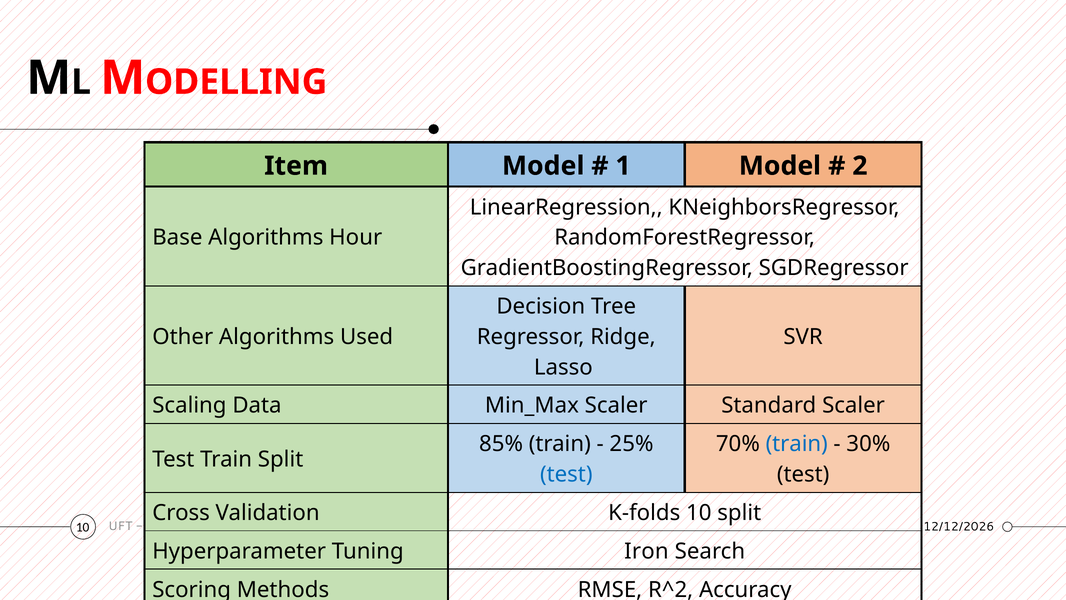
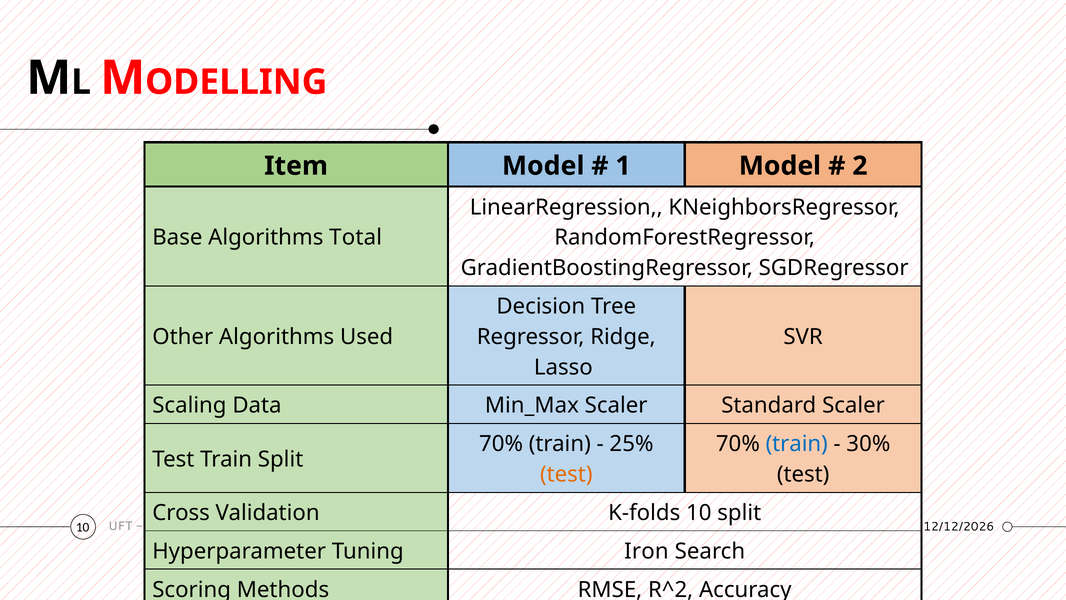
Hour: Hour -> Total
85% at (501, 444): 85% -> 70%
test at (566, 474) colour: blue -> orange
